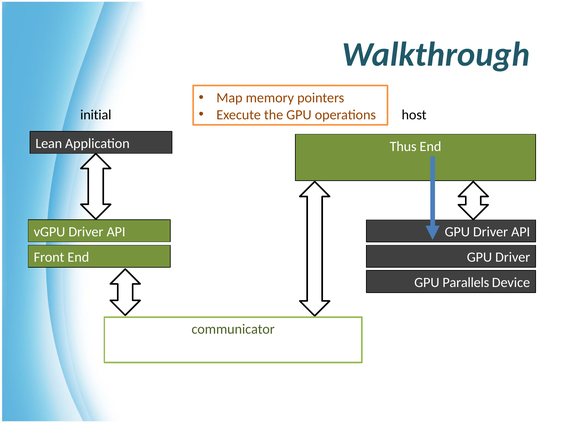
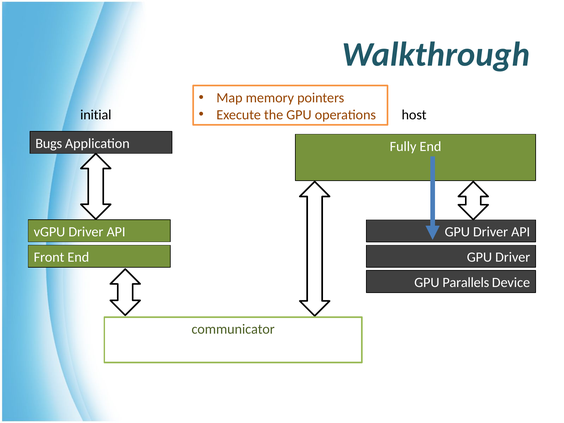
Lean: Lean -> Bugs
Thus: Thus -> Fully
